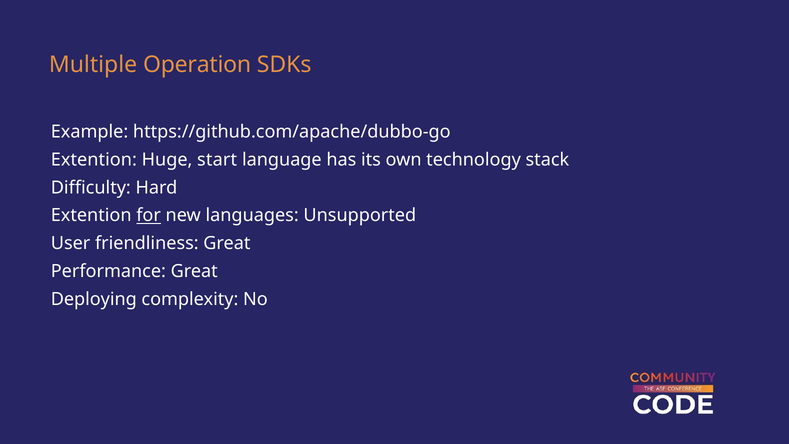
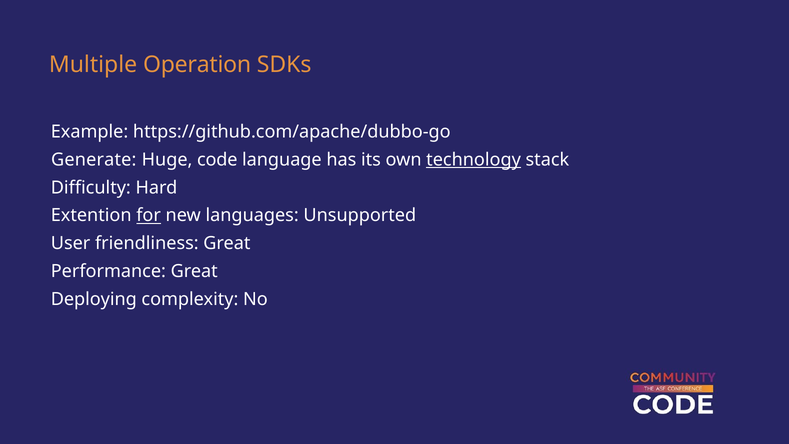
Extention at (94, 159): Extention -> Generate
start: start -> code
technology underline: none -> present
